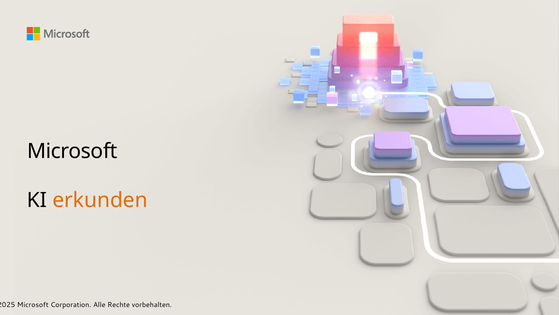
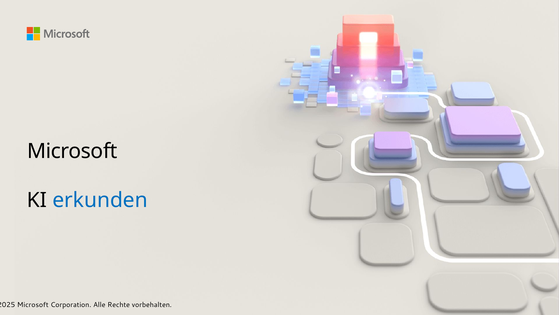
erkunden colour: orange -> blue
